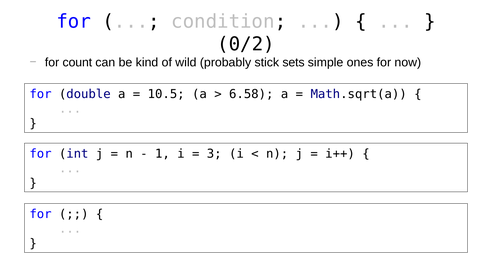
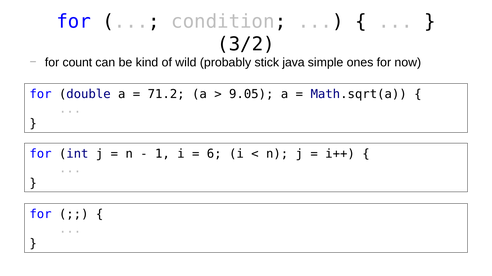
0/2: 0/2 -> 3/2
sets: sets -> java
10.5: 10.5 -> 71.2
6.58: 6.58 -> 9.05
3: 3 -> 6
